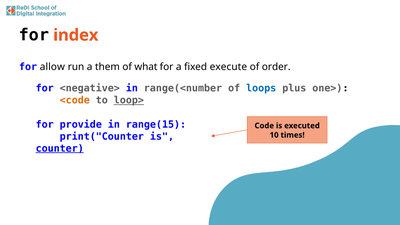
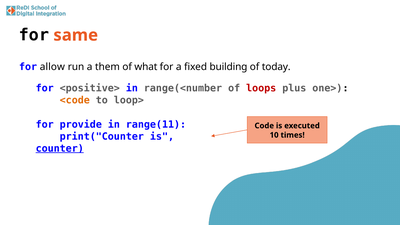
index: index -> same
execute: execute -> building
order: order -> today
<negative>: <negative> -> <positive>
loops colour: blue -> red
loop> underline: present -> none
range(15: range(15 -> range(11
